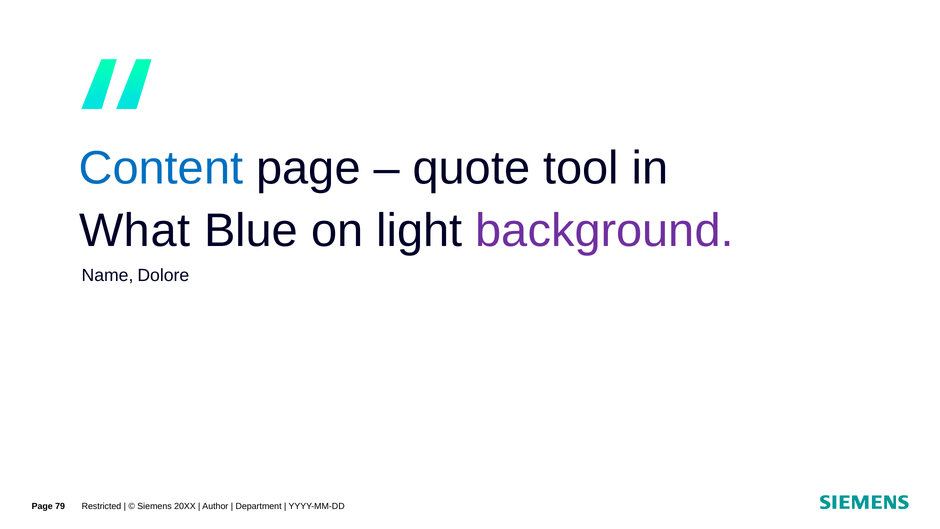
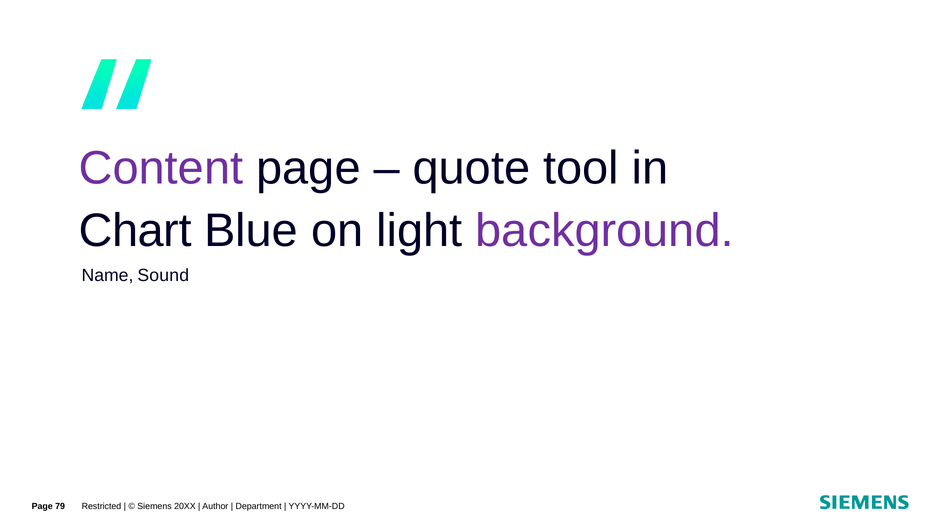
Content colour: blue -> purple
What: What -> Chart
Dolore: Dolore -> Sound
